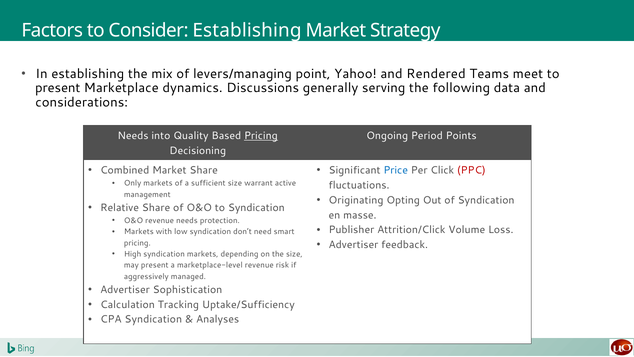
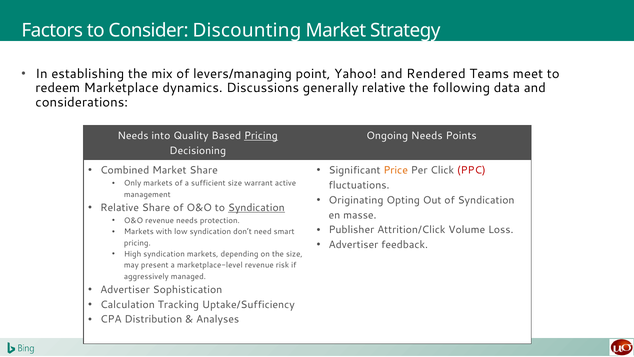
Consider Establishing: Establishing -> Discounting
present at (58, 88): present -> redeem
generally serving: serving -> relative
Ongoing Period: Period -> Needs
Price colour: blue -> orange
Syndication at (256, 207) underline: none -> present
CPA Syndication: Syndication -> Distribution
